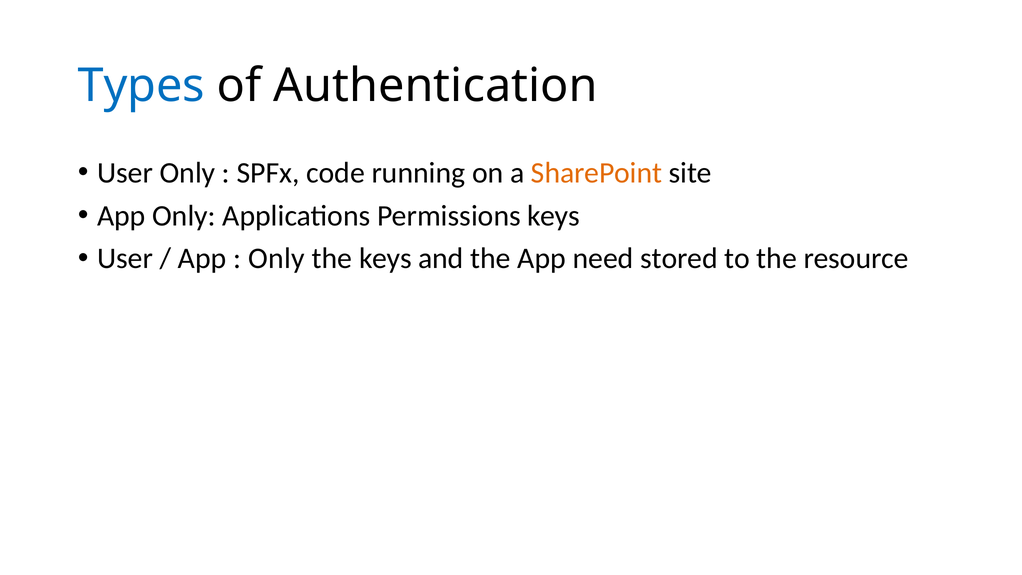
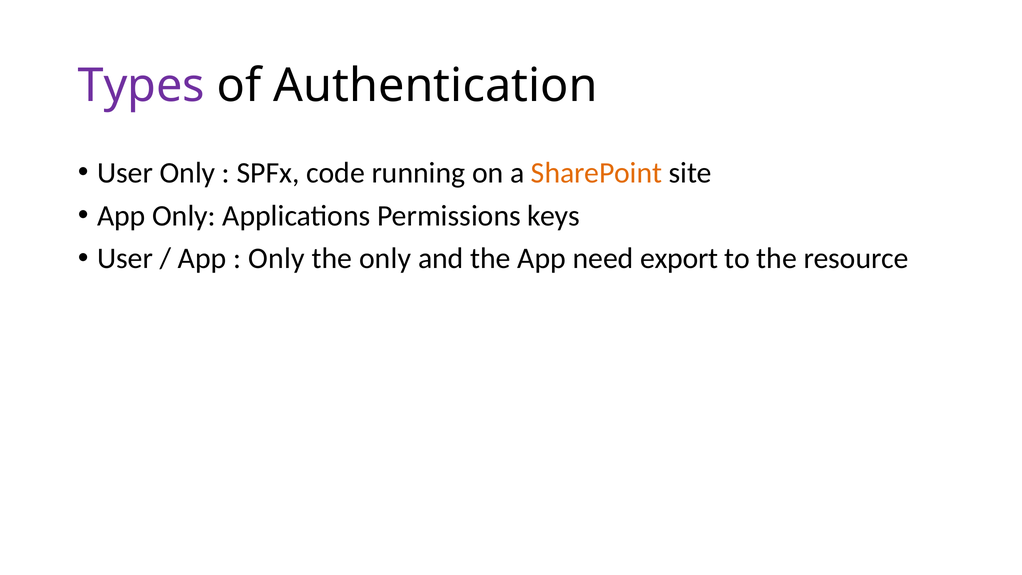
Types colour: blue -> purple
the keys: keys -> only
stored: stored -> export
